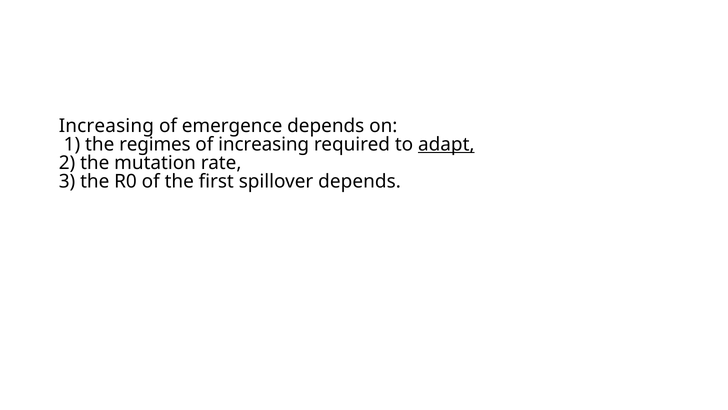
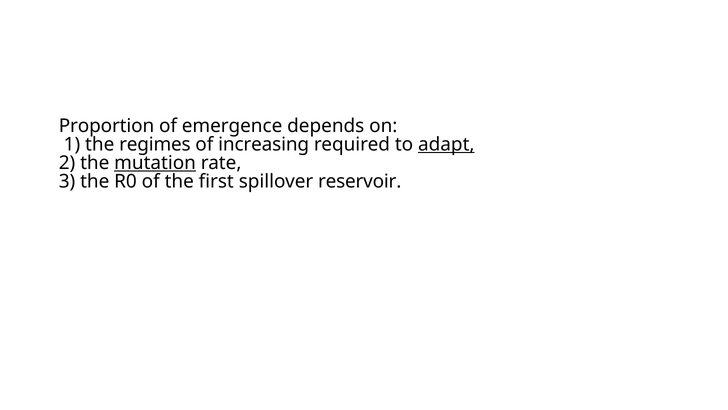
Increasing at (106, 126): Increasing -> Proportion
mutation underline: none -> present
spillover depends: depends -> reservoir
